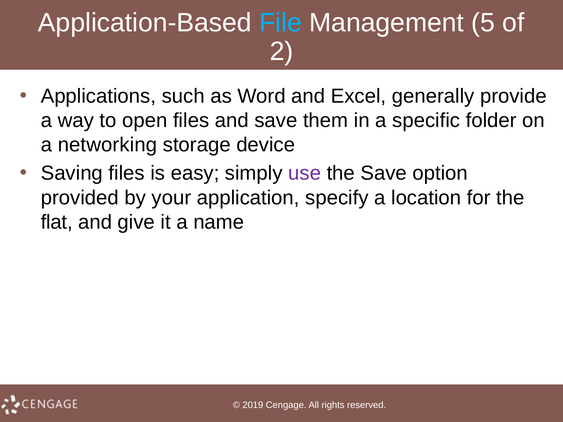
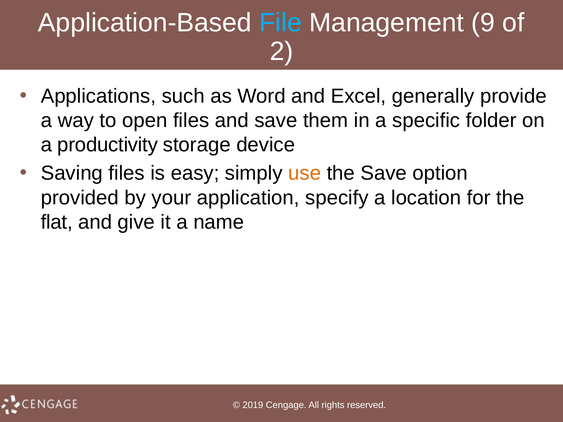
5: 5 -> 9
networking: networking -> productivity
use colour: purple -> orange
